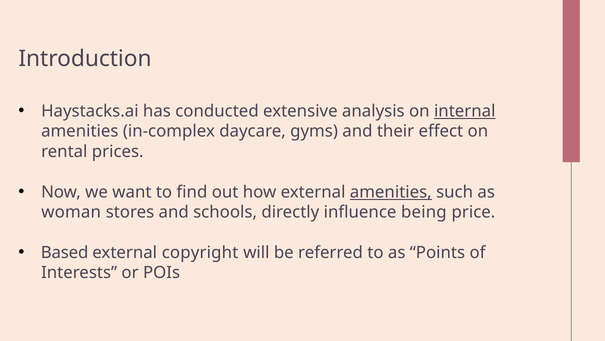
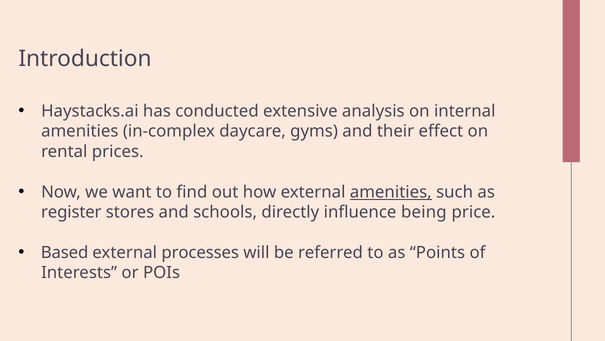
internal underline: present -> none
woman: woman -> register
copyright: copyright -> processes
